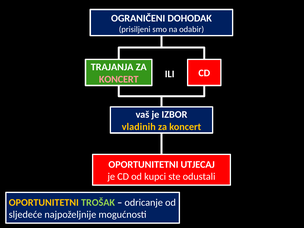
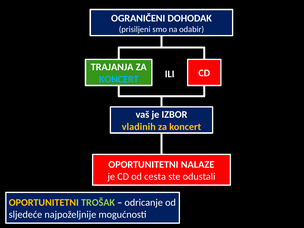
KONCERT at (119, 79) colour: pink -> light blue
UTJECAJ: UTJECAJ -> NALAZE
kupci: kupci -> cesta
